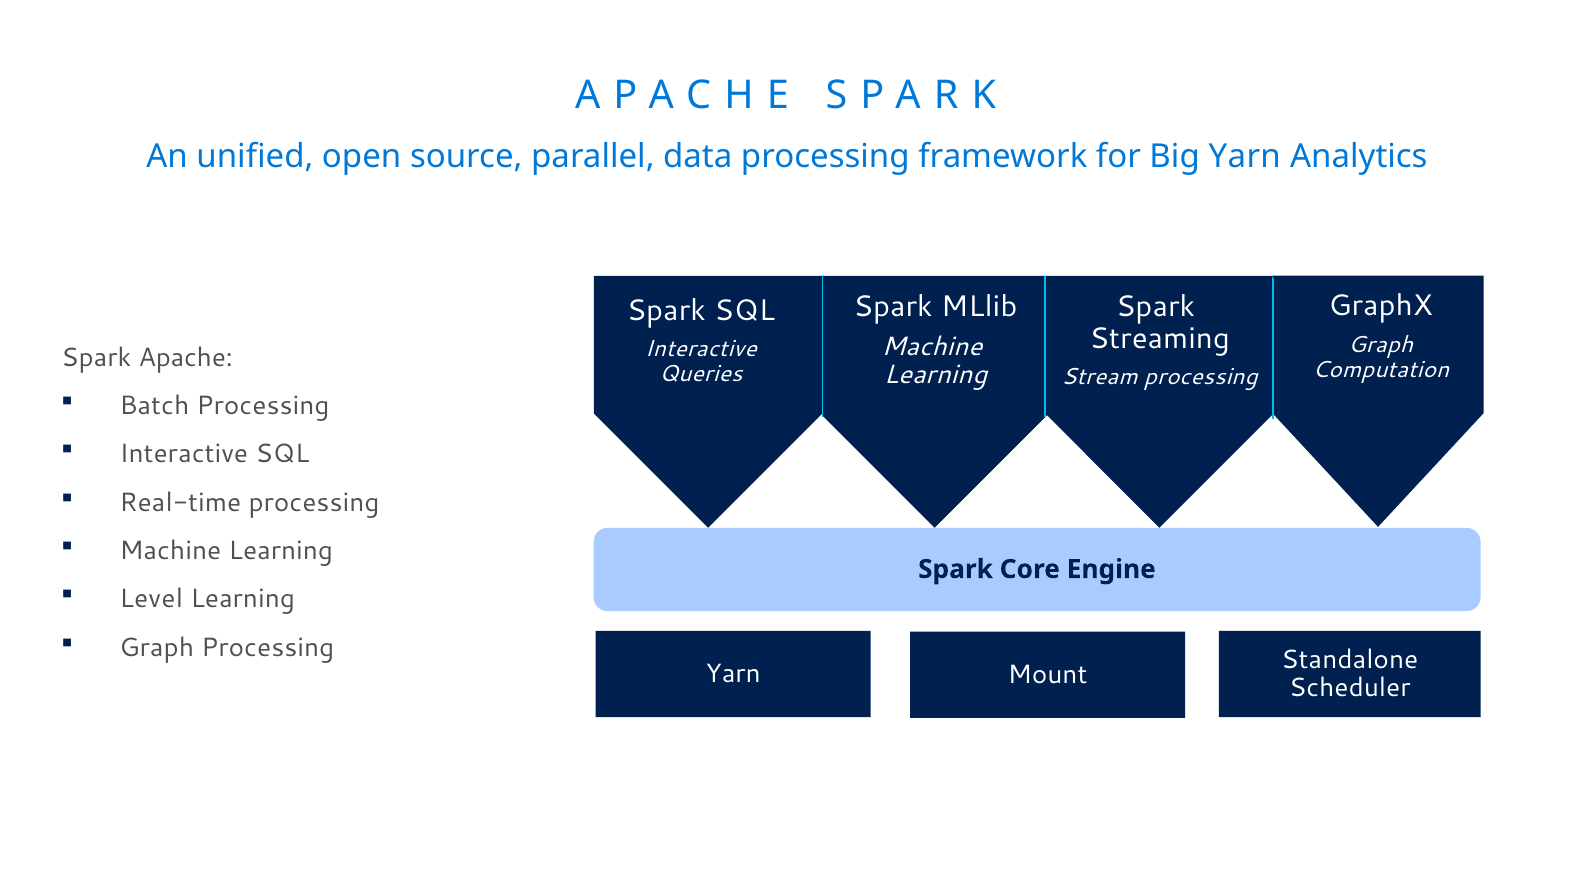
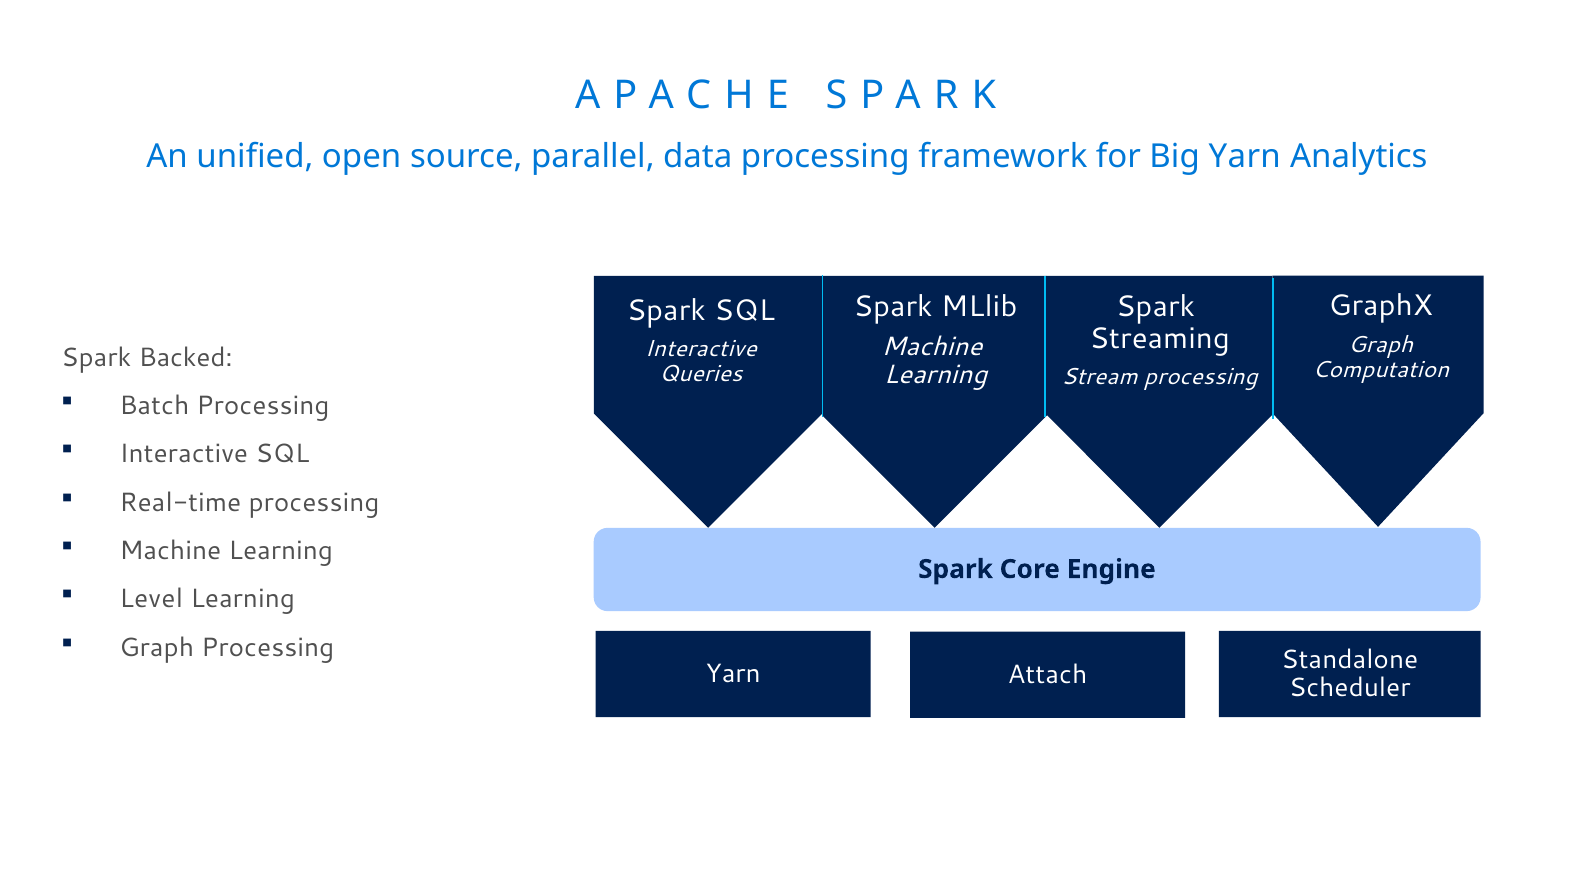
Apache: Apache -> Backed
Mount: Mount -> Attach
